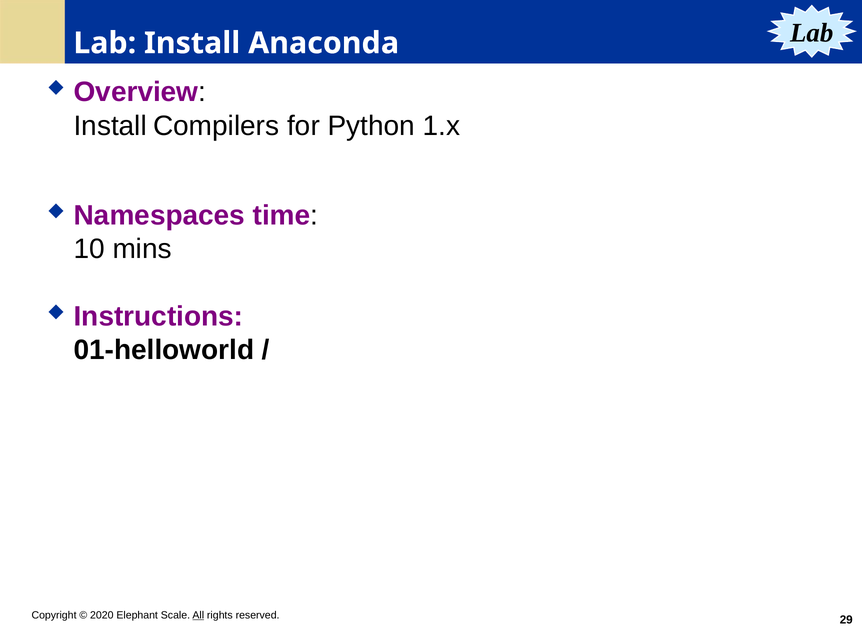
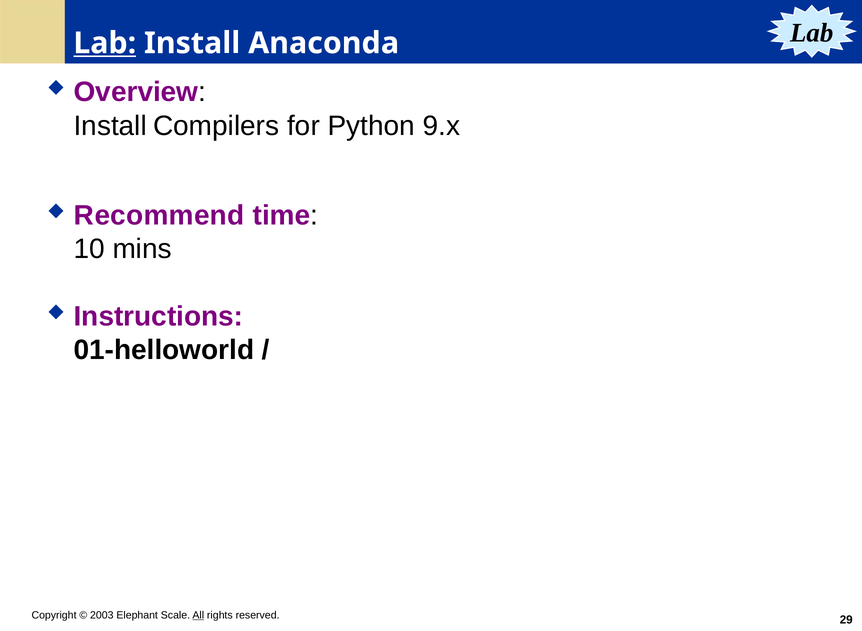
Lab at (105, 43) underline: none -> present
1.x: 1.x -> 9.x
Namespaces: Namespaces -> Recommend
2020: 2020 -> 2003
